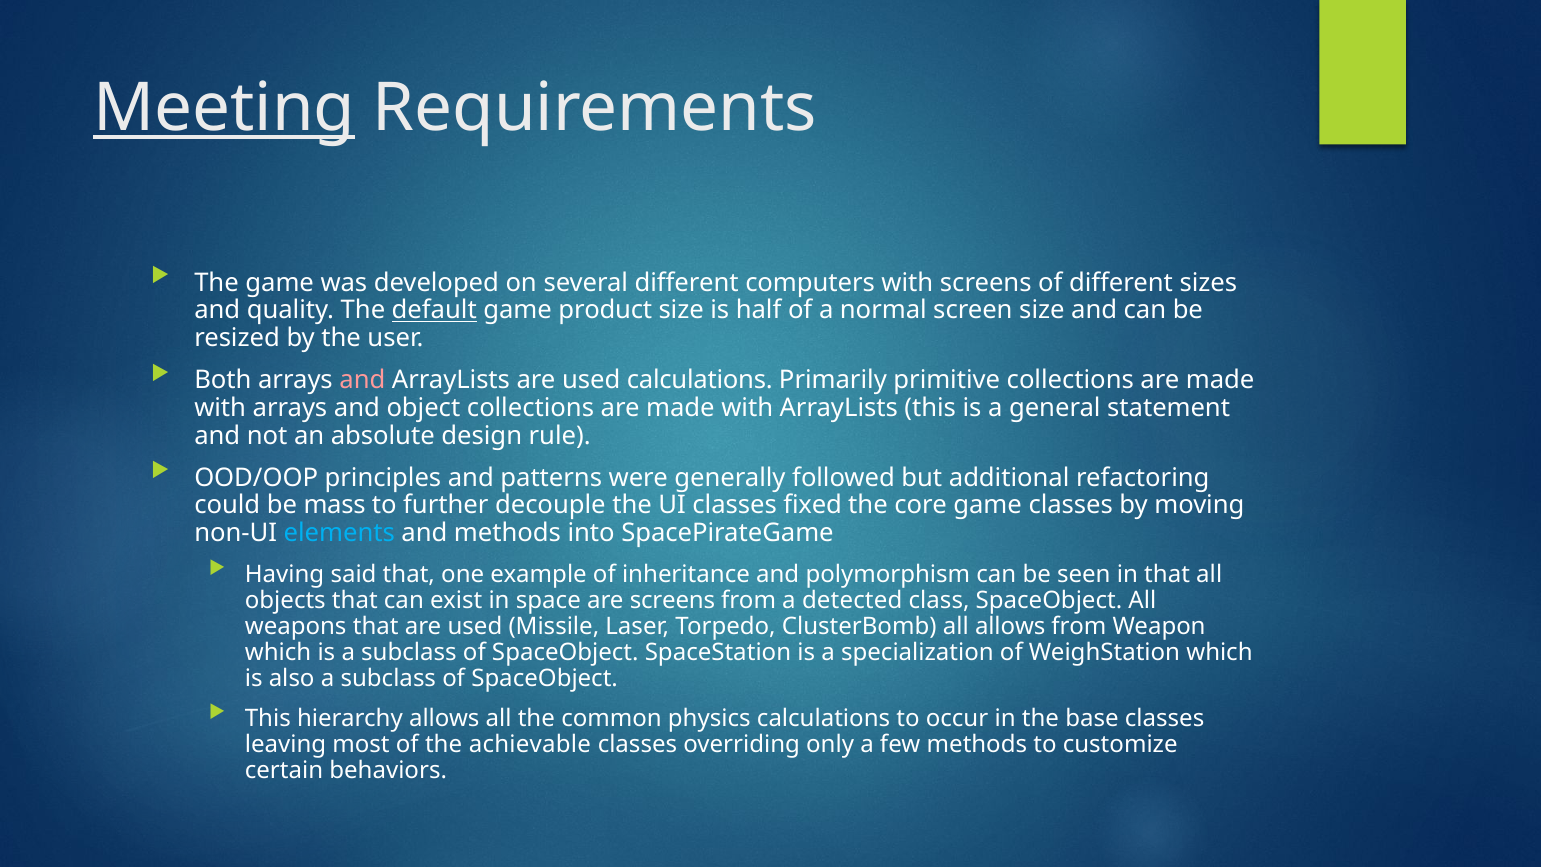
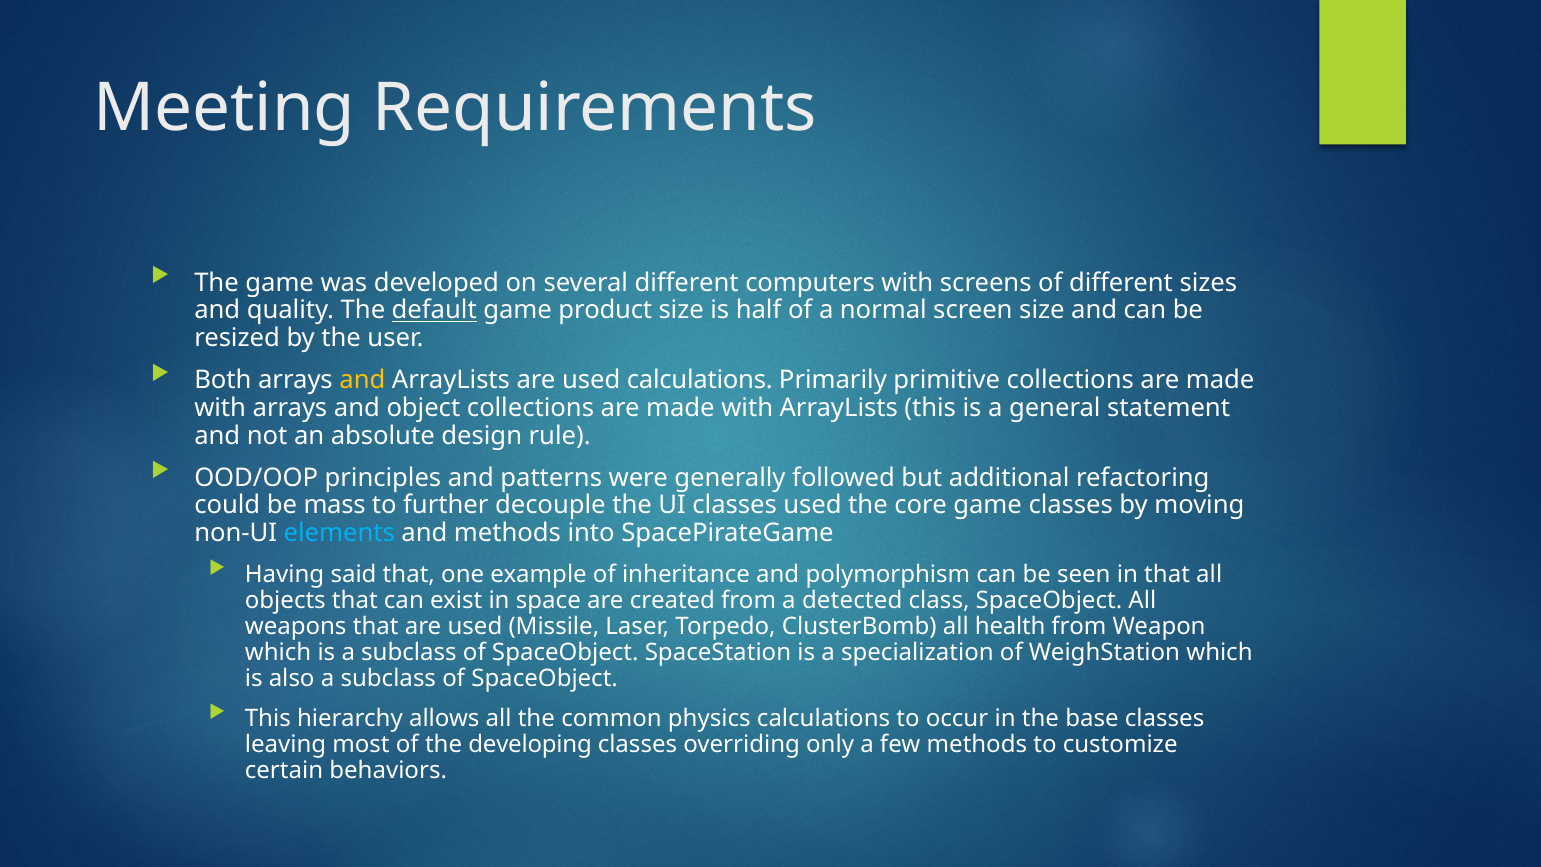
Meeting underline: present -> none
and at (362, 380) colour: pink -> yellow
classes fixed: fixed -> used
are screens: screens -> created
all allows: allows -> health
achievable: achievable -> developing
